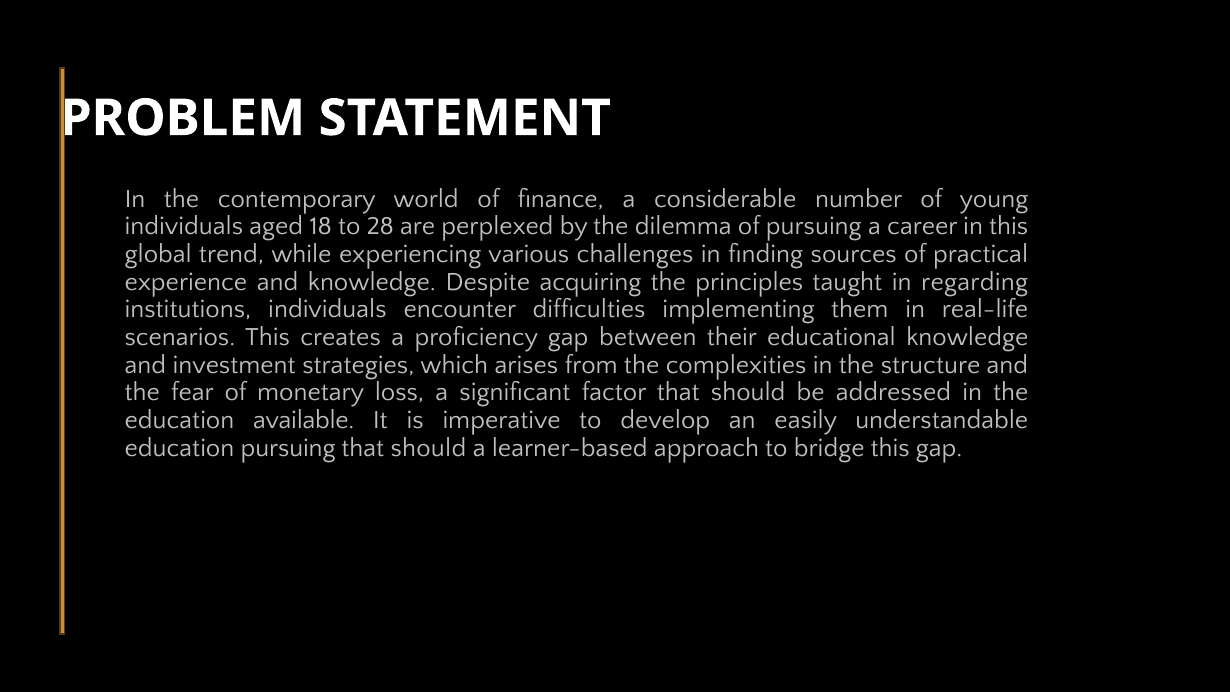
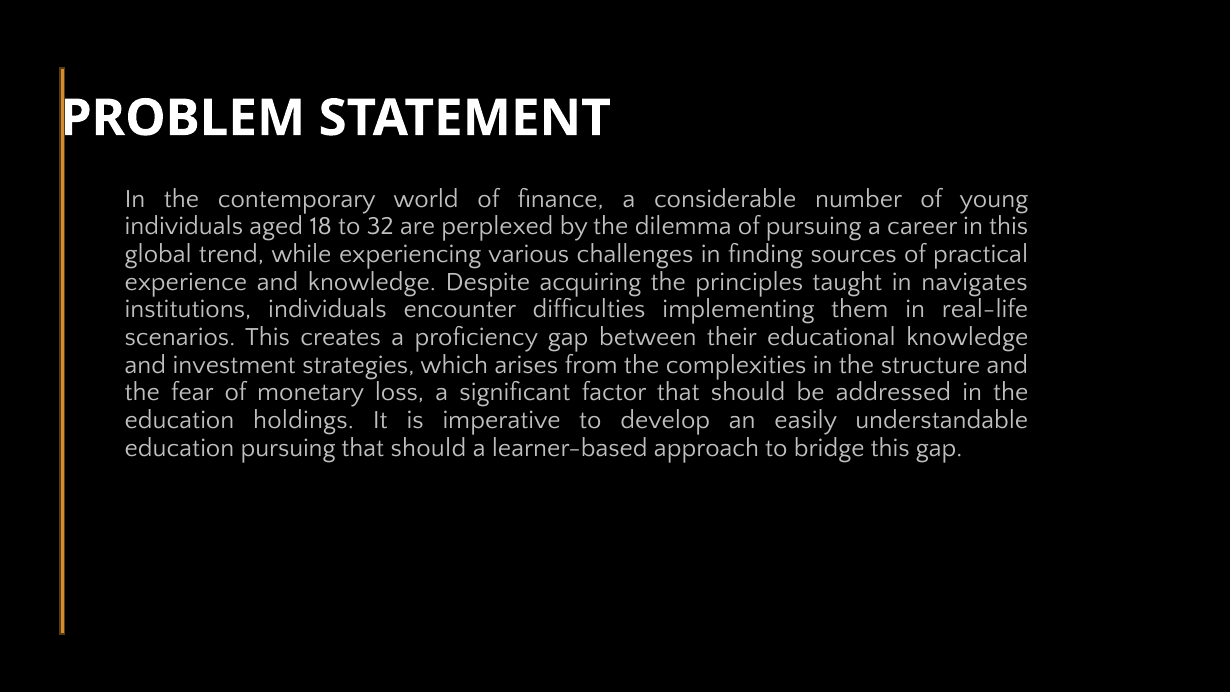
28: 28 -> 32
regarding: regarding -> navigates
available: available -> holdings
